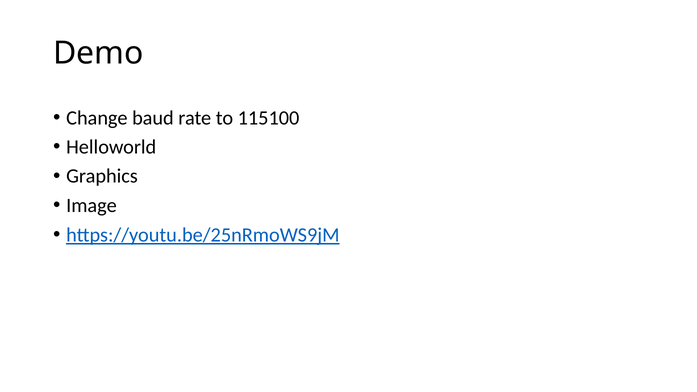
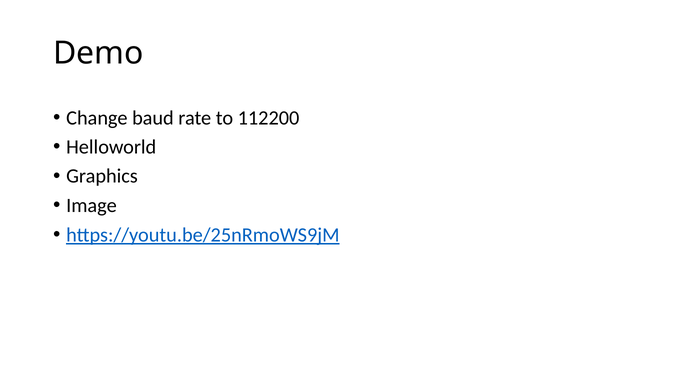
115100: 115100 -> 112200
